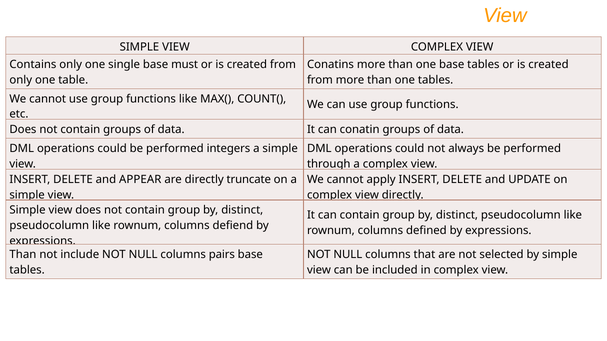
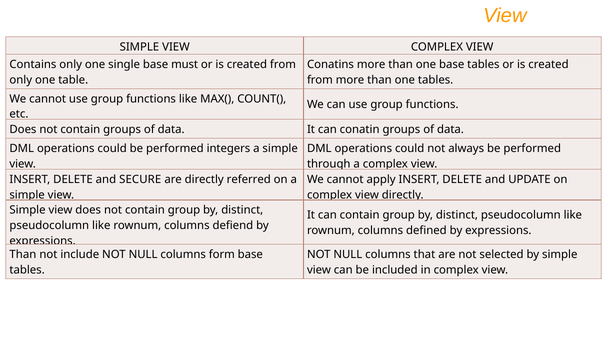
APPEAR: APPEAR -> SECURE
truncate: truncate -> referred
pairs: pairs -> form
